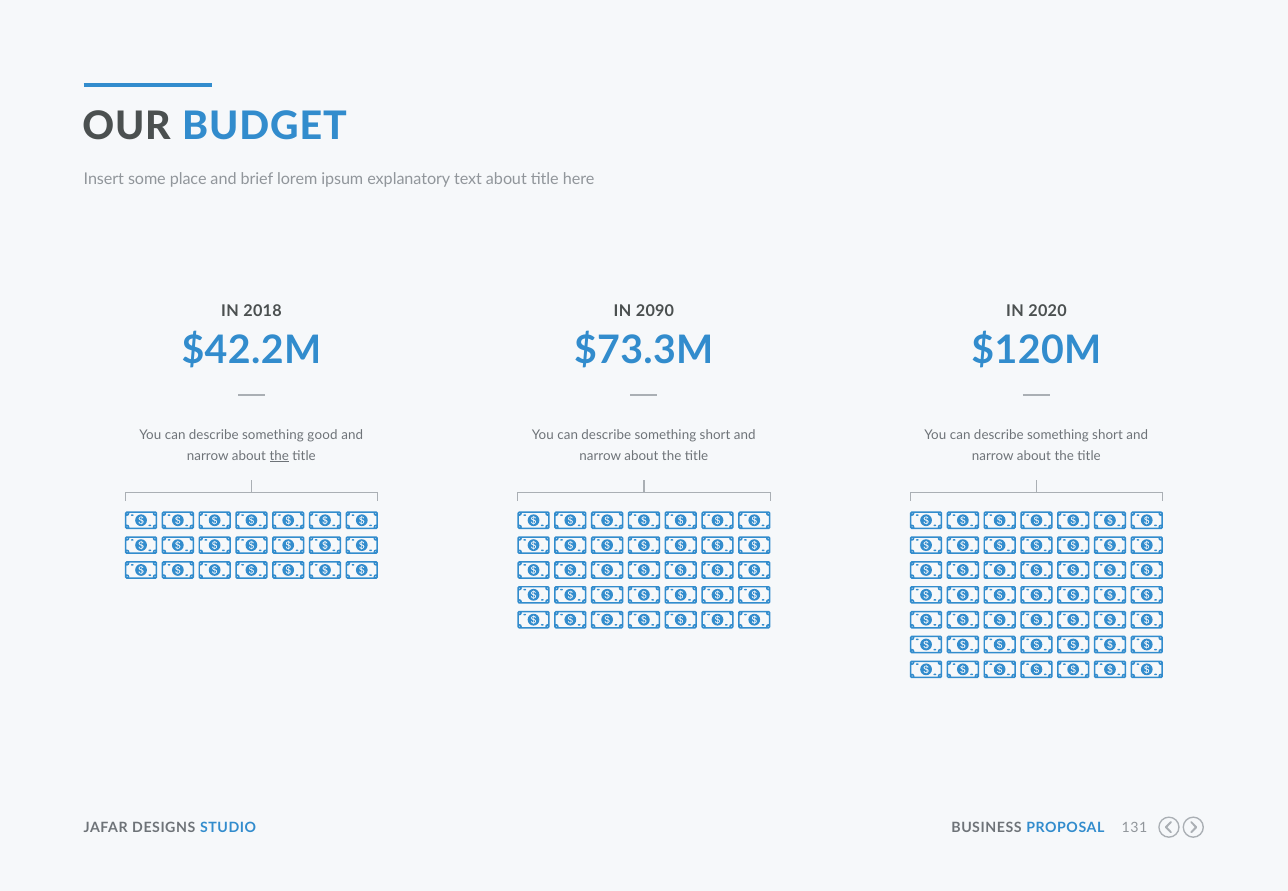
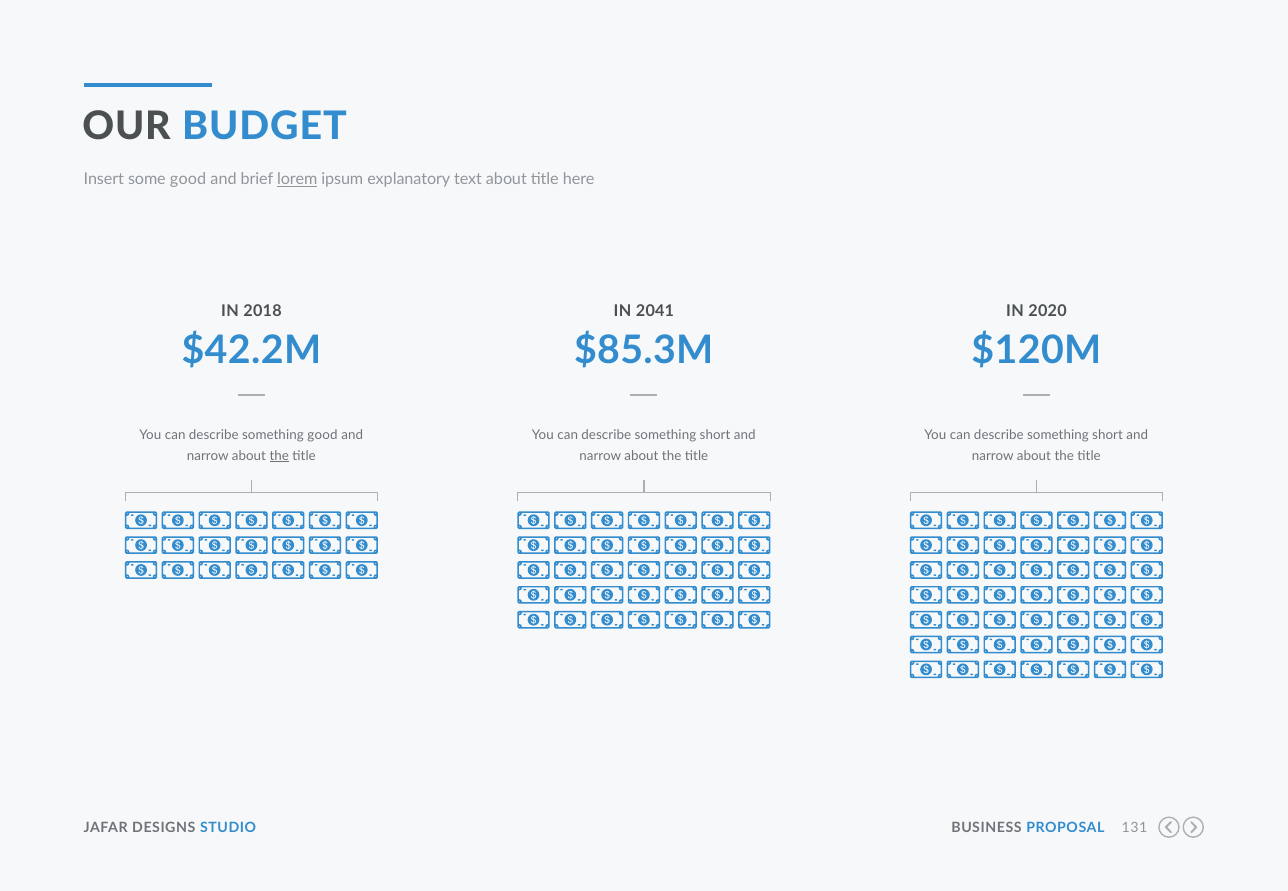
some place: place -> good
lorem underline: none -> present
2090: 2090 -> 2041
$73.3M: $73.3M -> $85.3M
